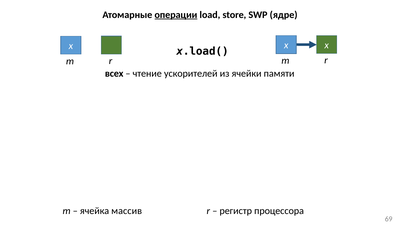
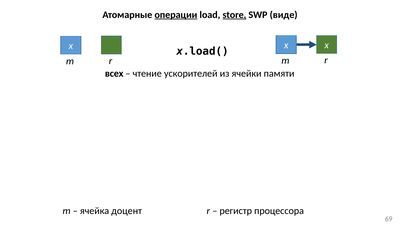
store underline: none -> present
ядре: ядре -> виде
массив: массив -> доцент
